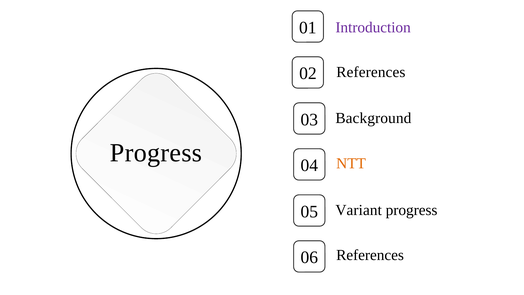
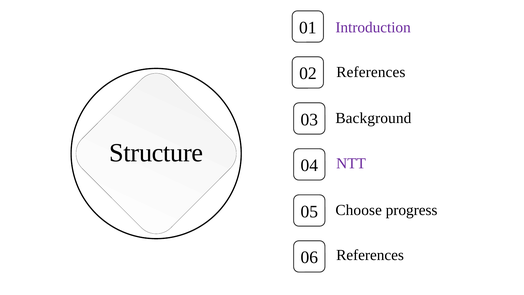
Progress at (156, 153): Progress -> Structure
NTT colour: orange -> purple
Variant: Variant -> Choose
